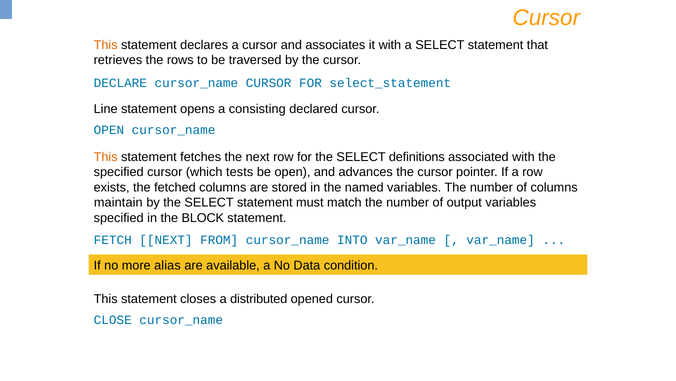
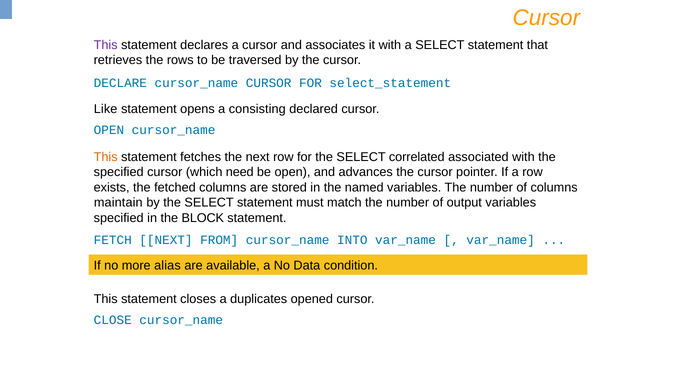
This at (106, 45) colour: orange -> purple
Line: Line -> Like
definitions: definitions -> correlated
tests: tests -> need
distributed: distributed -> duplicates
